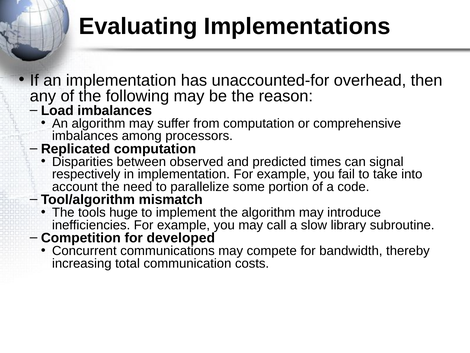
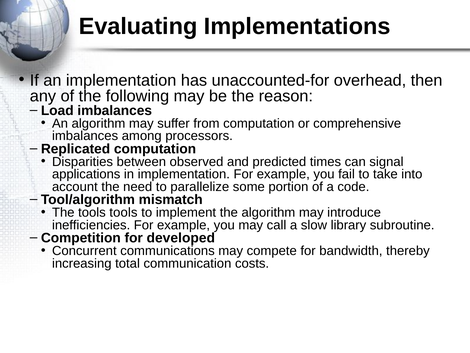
respectively: respectively -> applications
tools huge: huge -> tools
